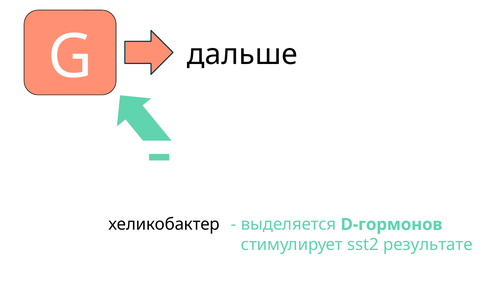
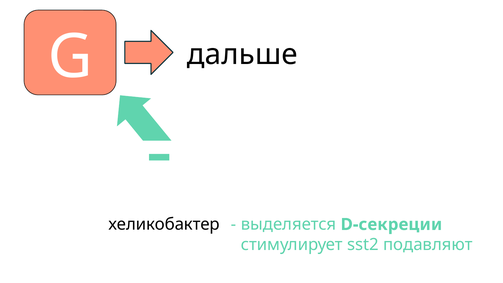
D-гормонов: D-гормонов -> D-секреции
результате: результате -> подавляют
